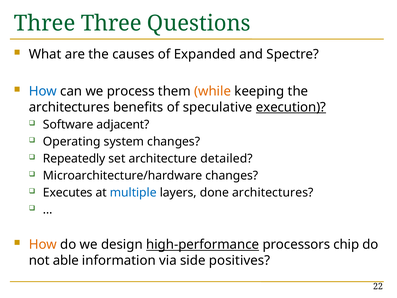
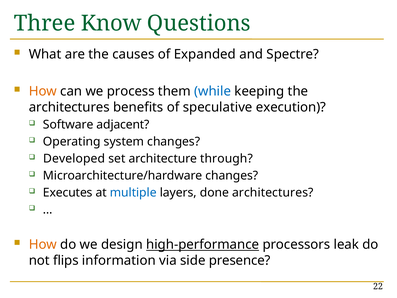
Three Three: Three -> Know
How at (43, 91) colour: blue -> orange
while colour: orange -> blue
execution underline: present -> none
Repeatedly: Repeatedly -> Developed
detailed: detailed -> through
chip: chip -> leak
able: able -> flips
positives: positives -> presence
